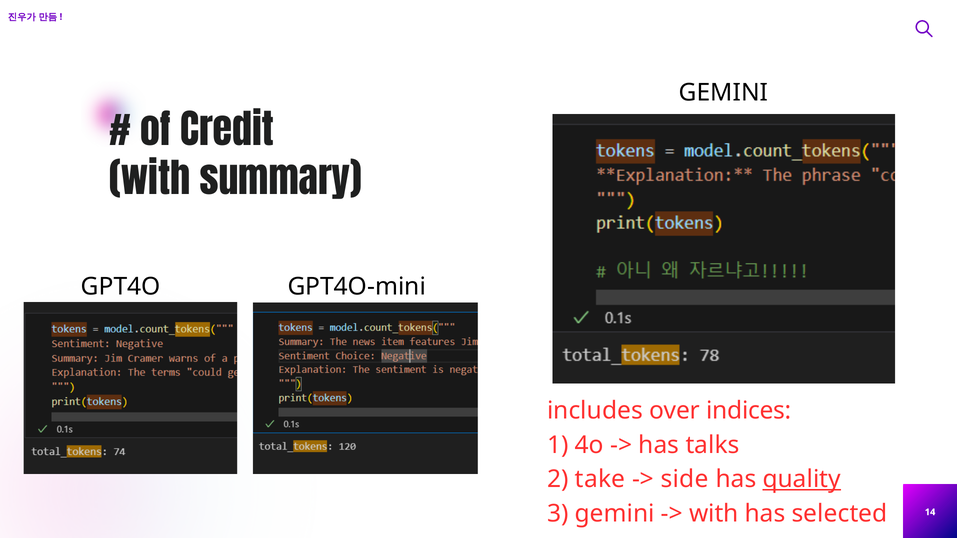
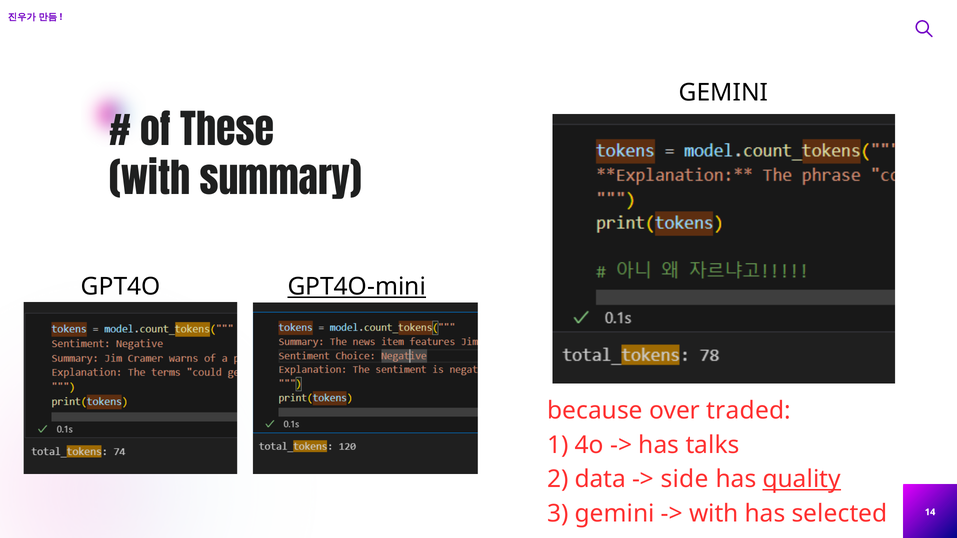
Credit: Credit -> These
GPT4O-mini underline: none -> present
includes: includes -> because
indices: indices -> traded
take: take -> data
